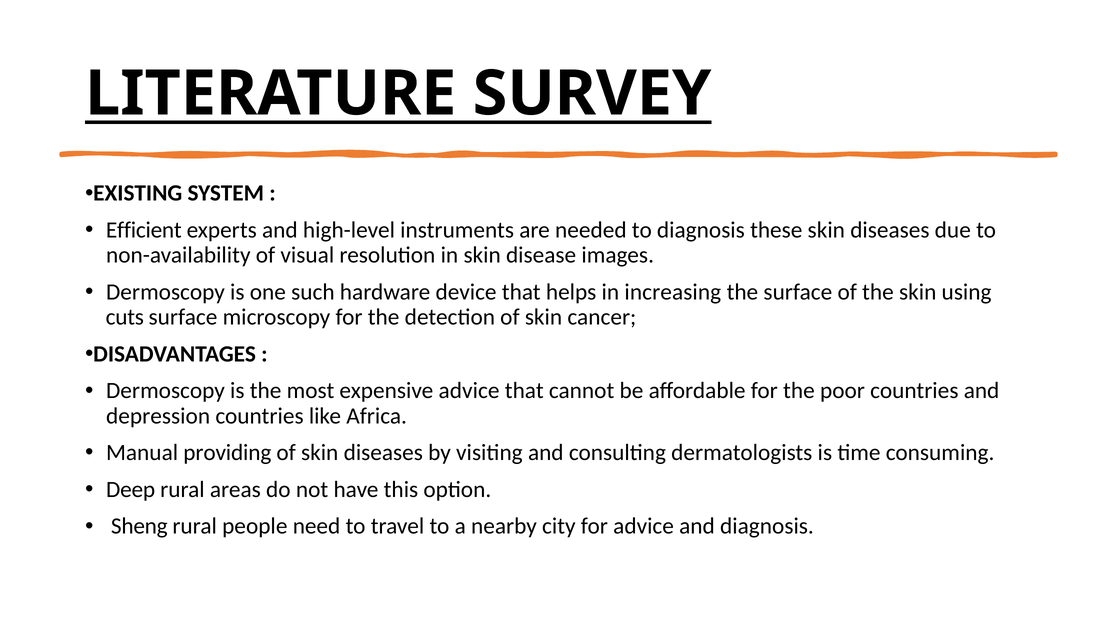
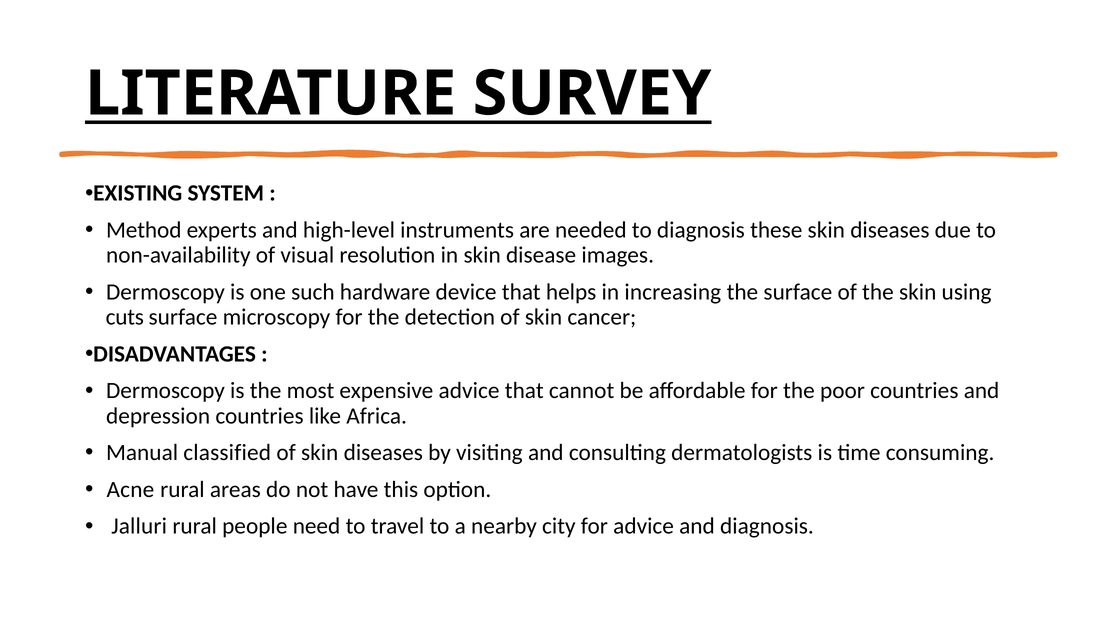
Efficient: Efficient -> Method
providing: providing -> classified
Deep: Deep -> Acne
Sheng: Sheng -> Jalluri
